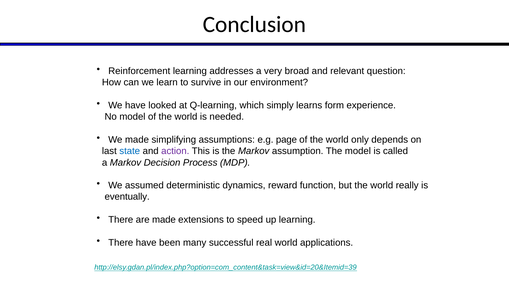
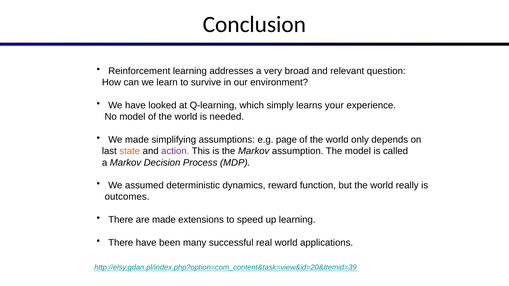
form: form -> your
state colour: blue -> orange
eventually: eventually -> outcomes
